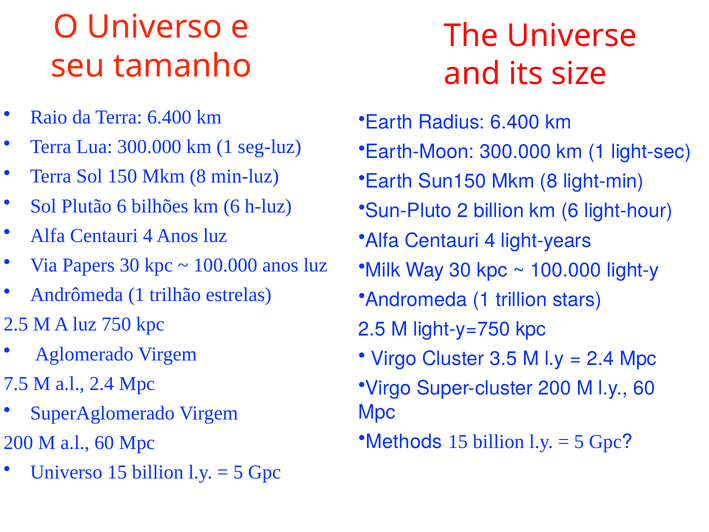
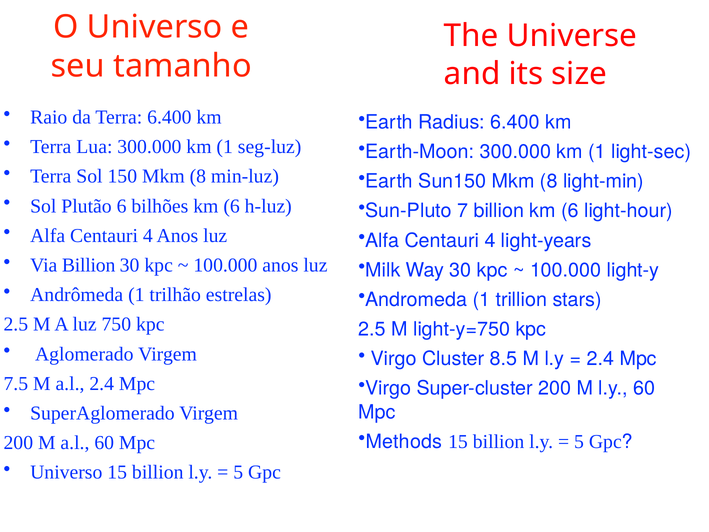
2: 2 -> 7
Via Papers: Papers -> Billion
3.5: 3.5 -> 8.5
